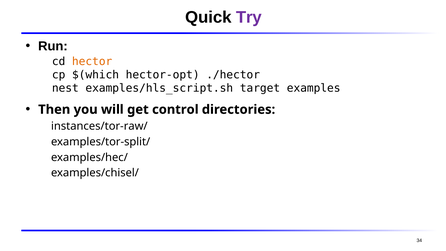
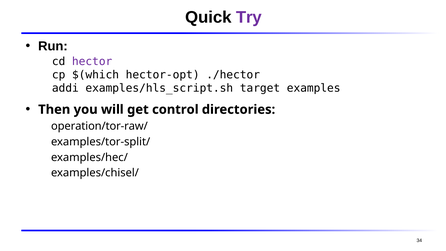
hector colour: orange -> purple
nest: nest -> addi
instances/tor-raw/: instances/tor-raw/ -> operation/tor-raw/
